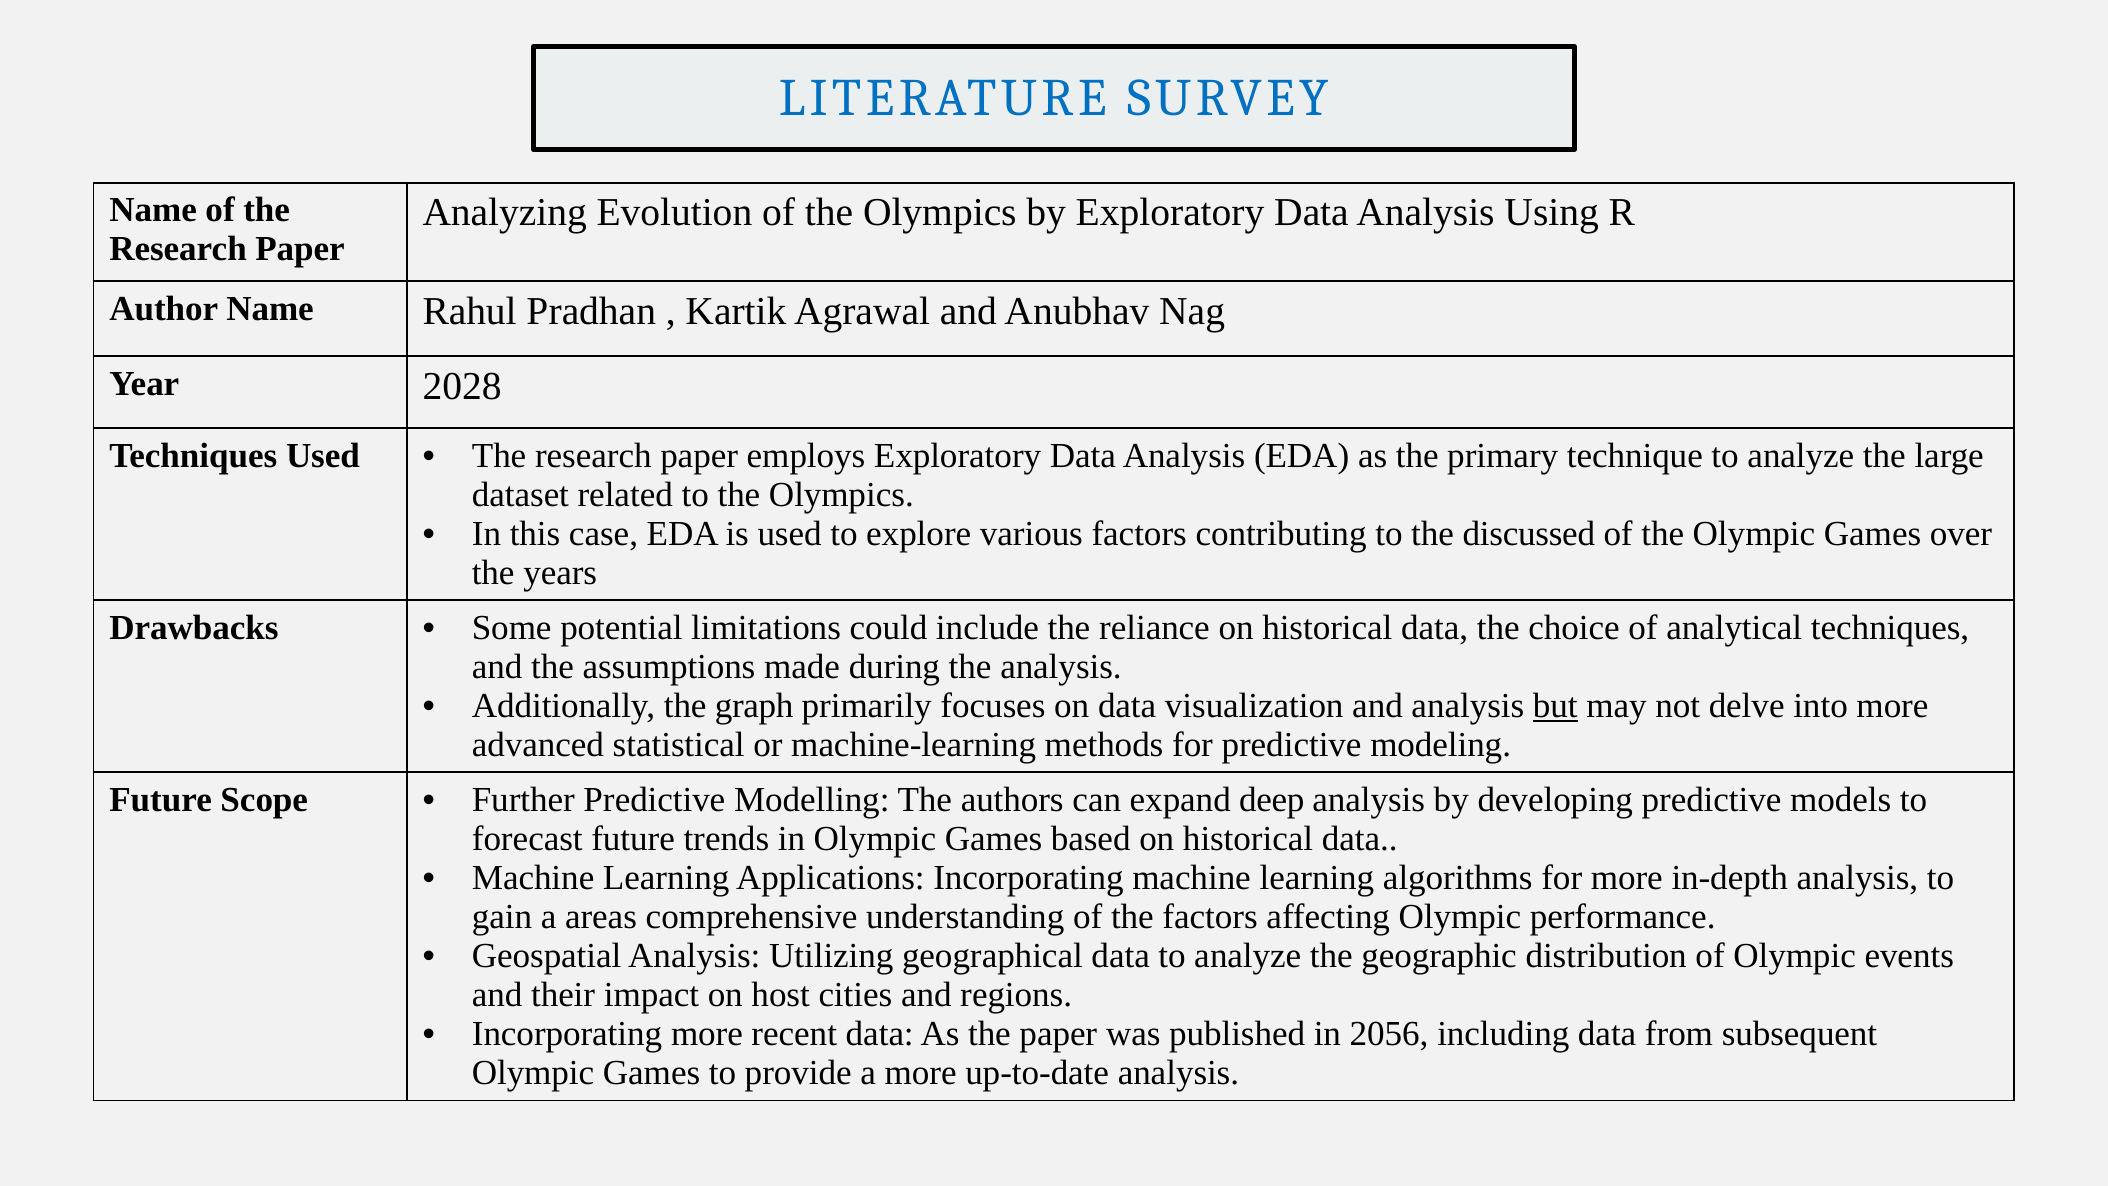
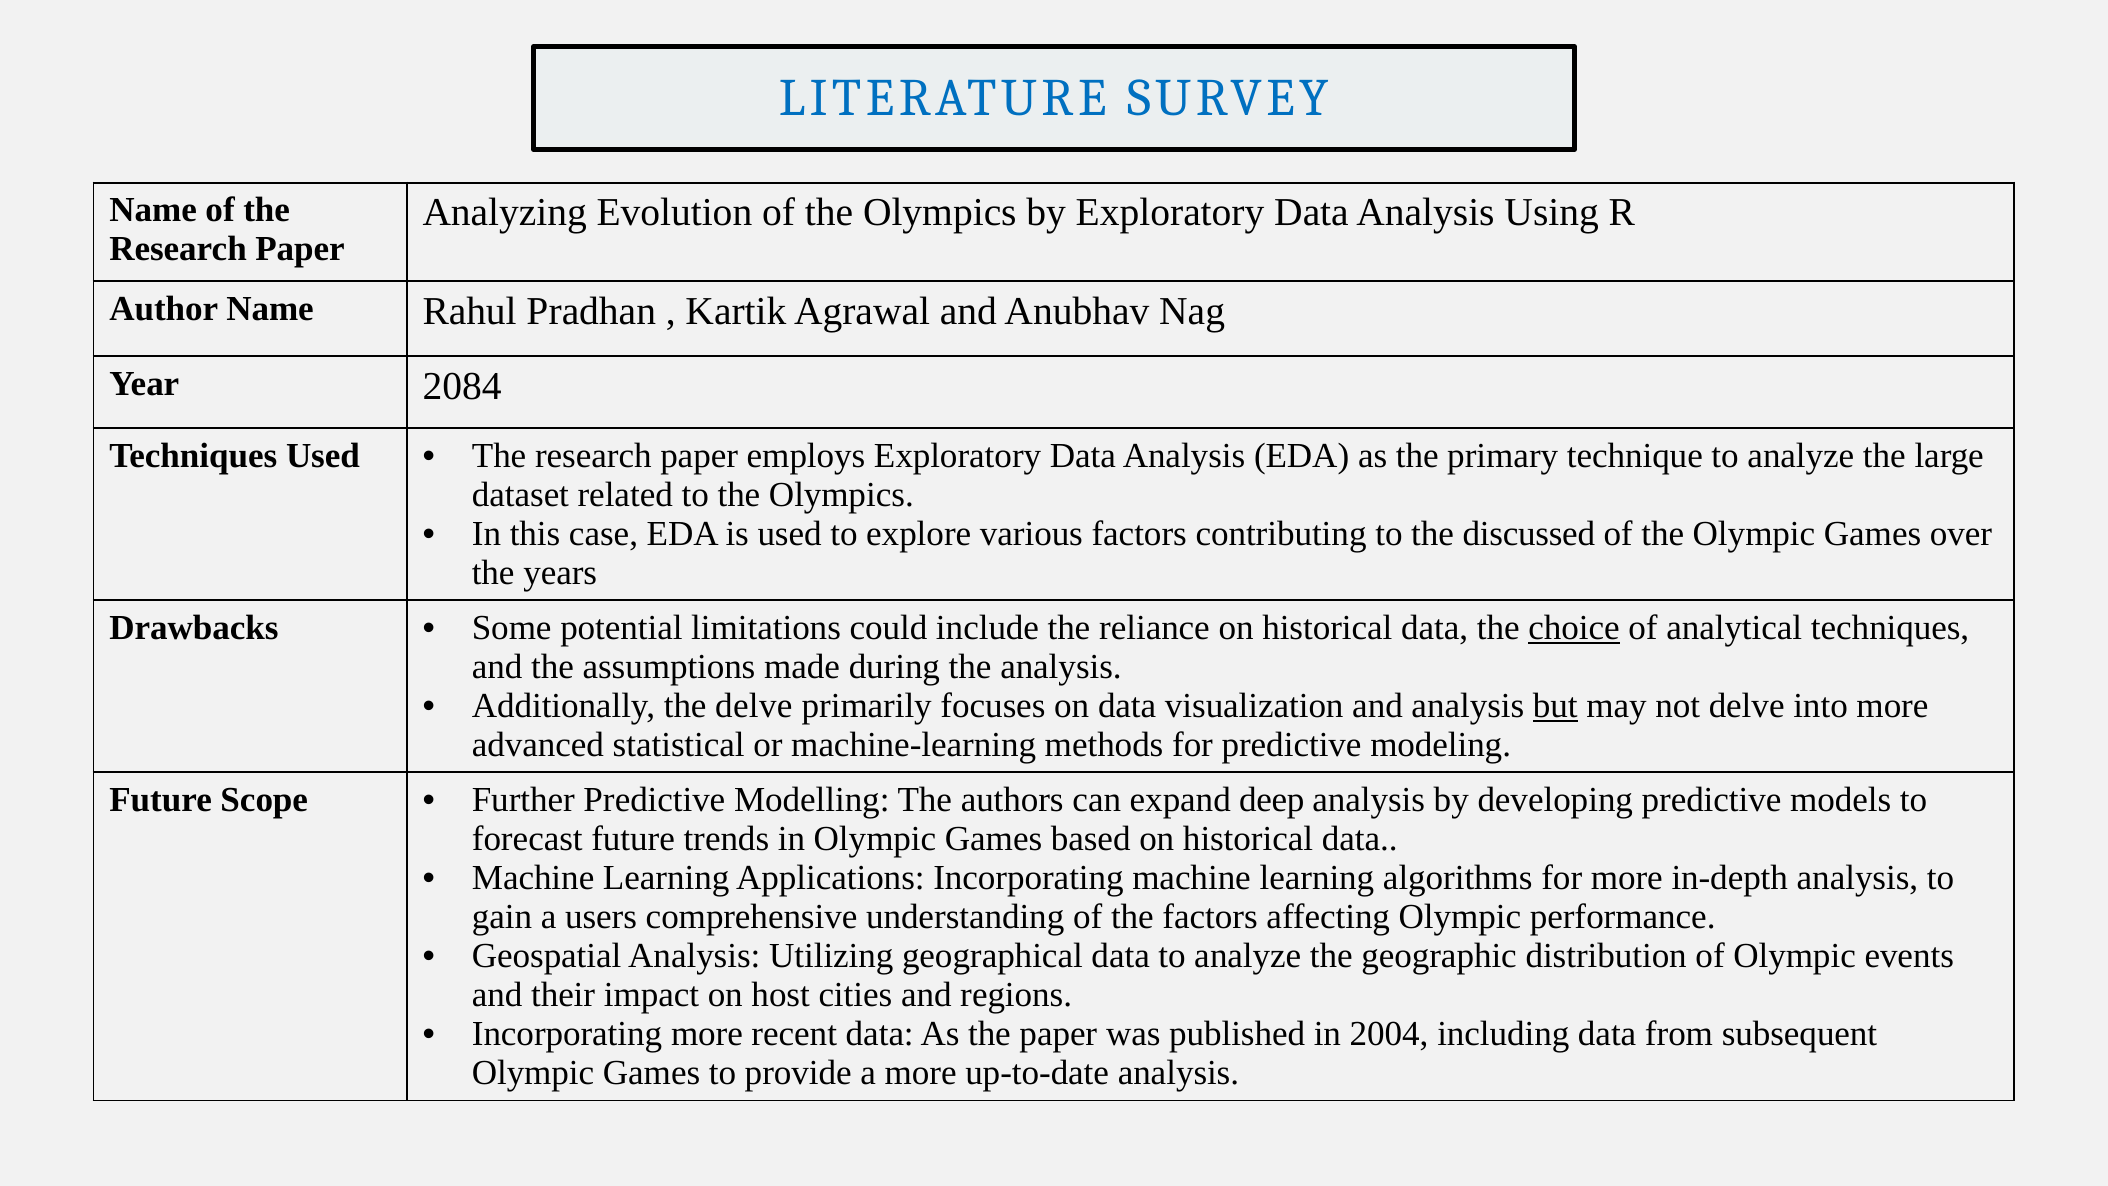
2028: 2028 -> 2084
choice underline: none -> present
the graph: graph -> delve
areas: areas -> users
2056: 2056 -> 2004
